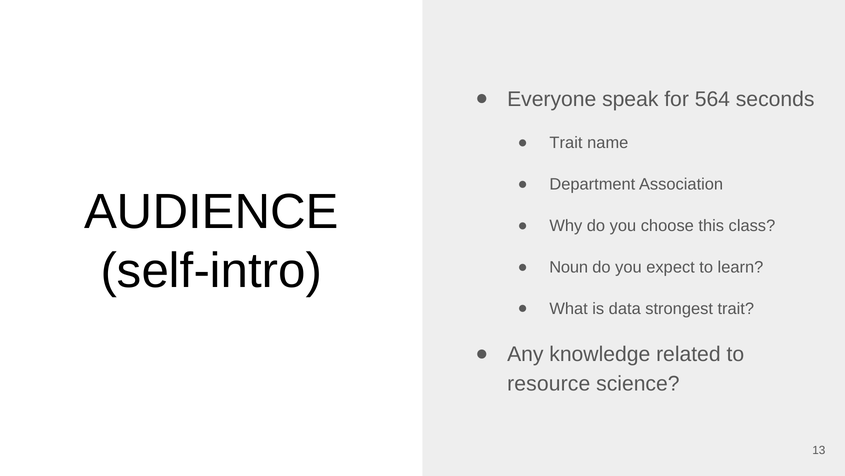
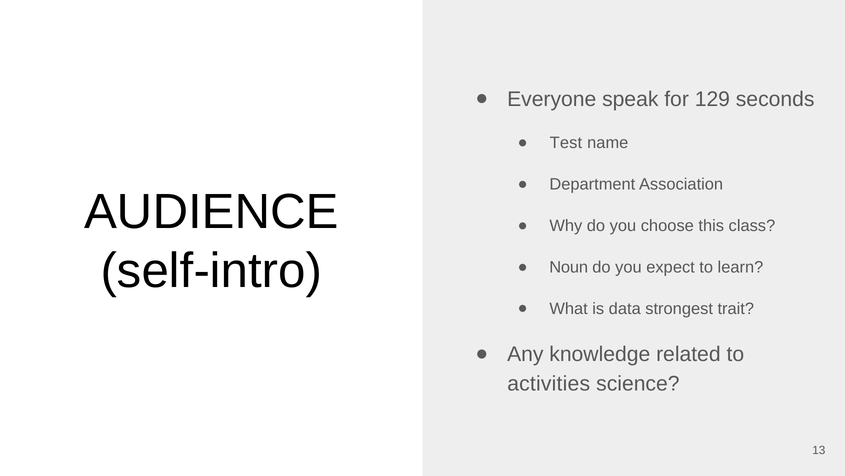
564: 564 -> 129
Trait at (566, 143): Trait -> Test
resource: resource -> activities
